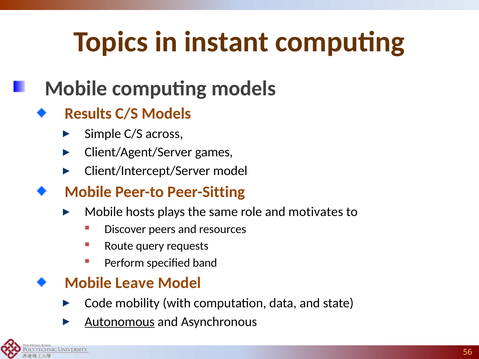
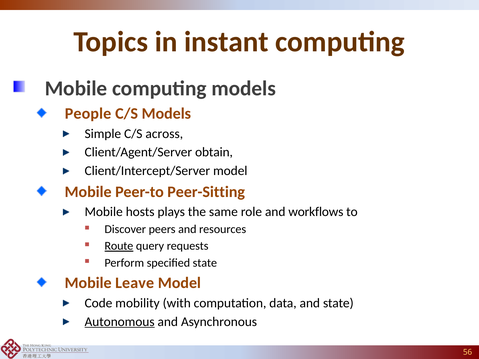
Results: Results -> People
games: games -> obtain
motivates: motivates -> workflows
Route underline: none -> present
specified band: band -> state
